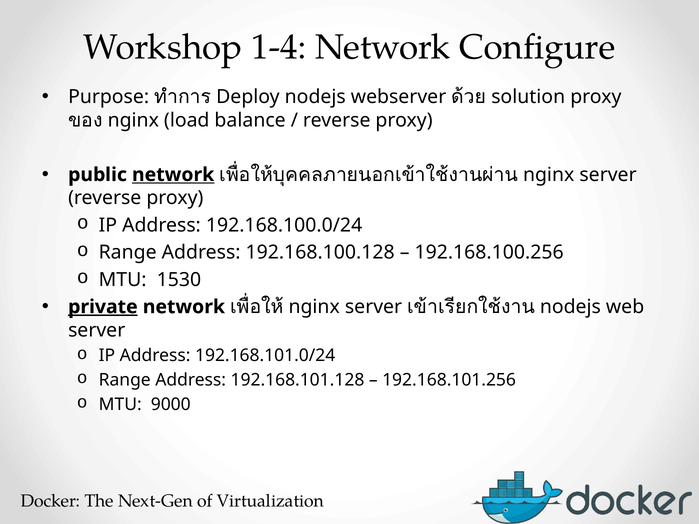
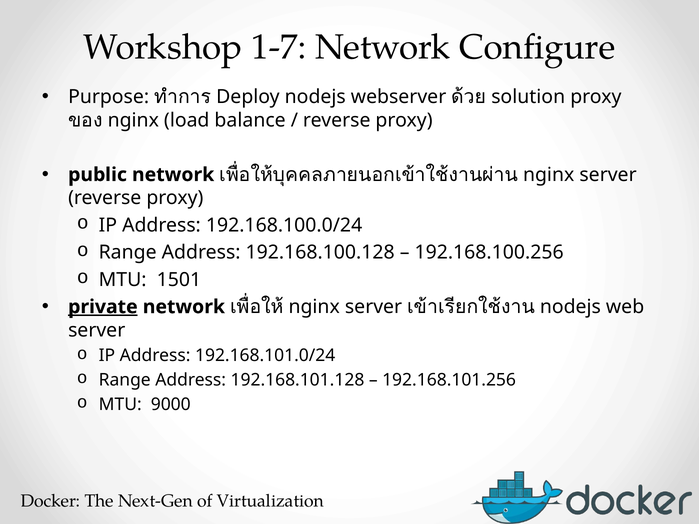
1-4: 1-4 -> 1-7
network at (173, 175) underline: present -> none
1530: 1530 -> 1501
